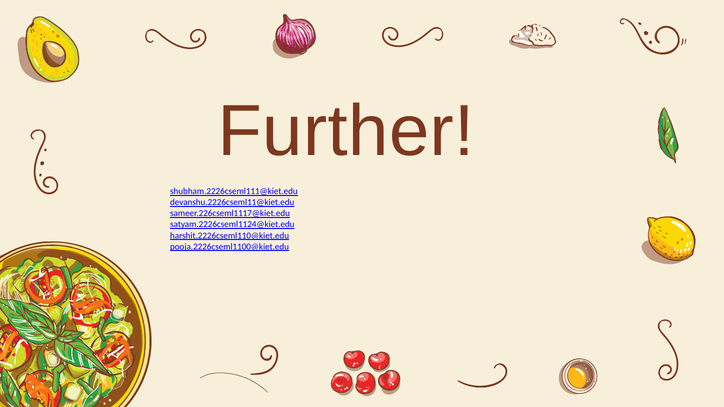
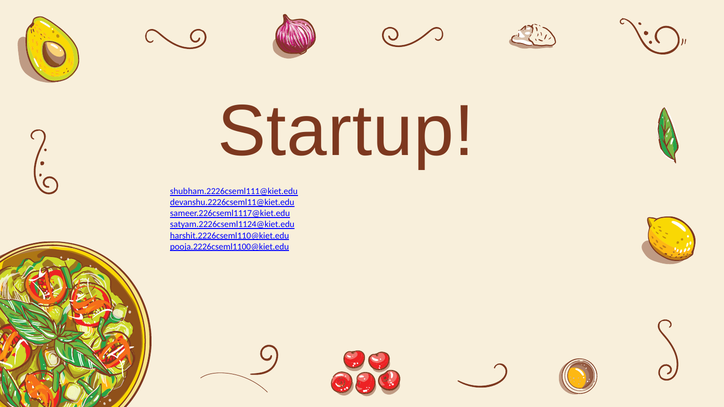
Further: Further -> Startup
